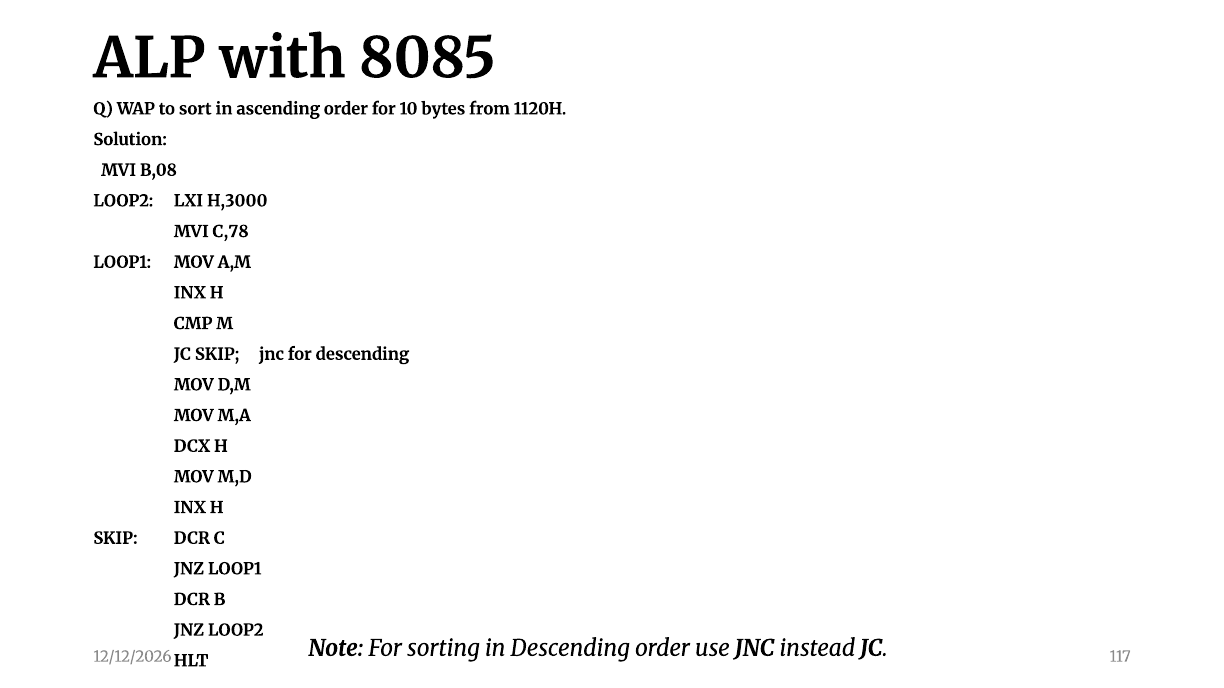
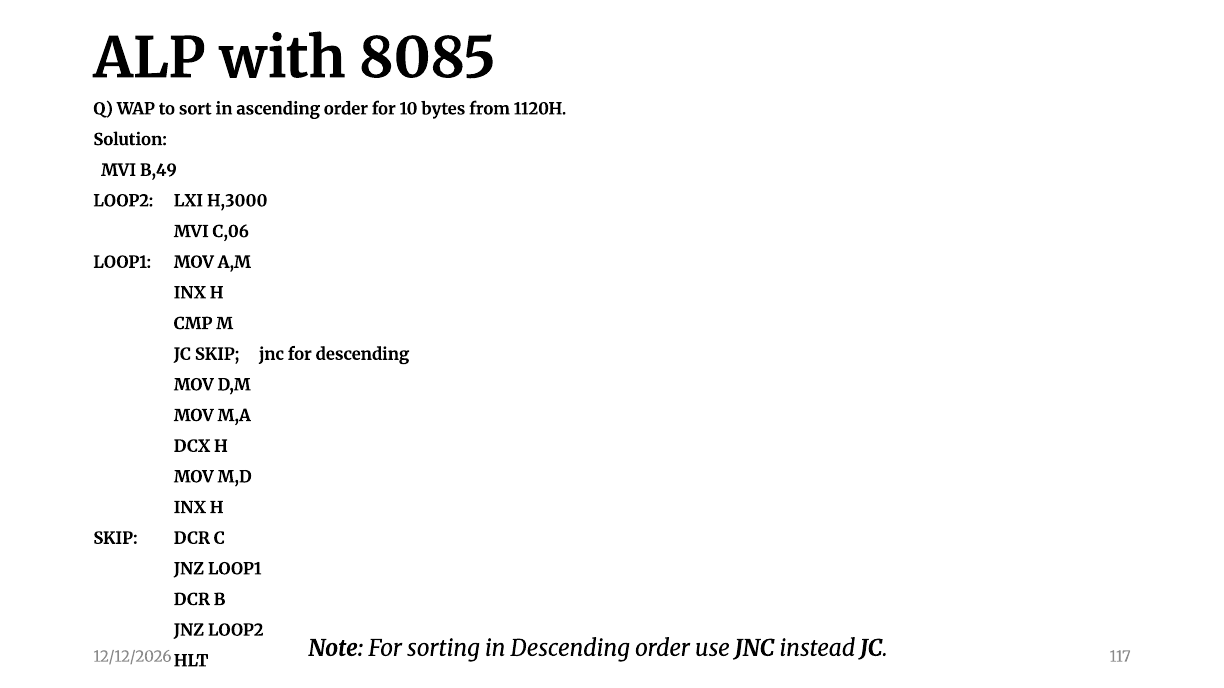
B,08: B,08 -> B,49
C,78: C,78 -> C,06
